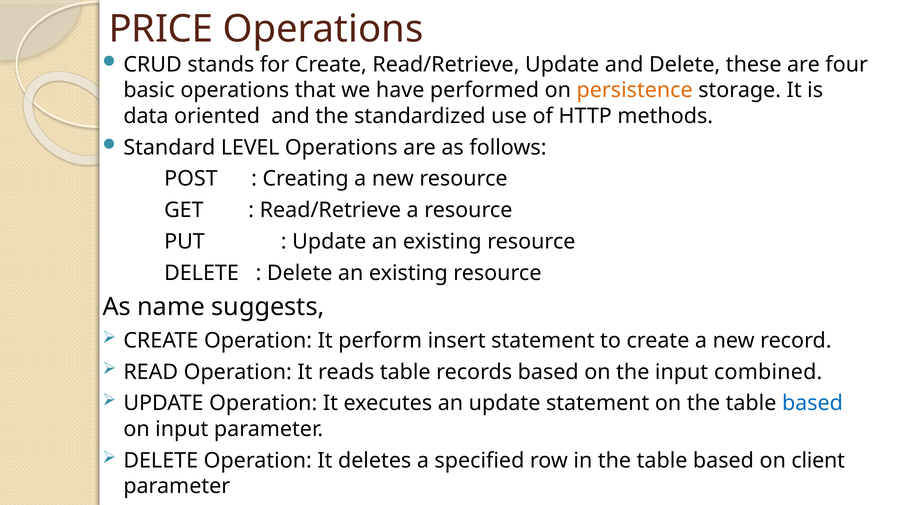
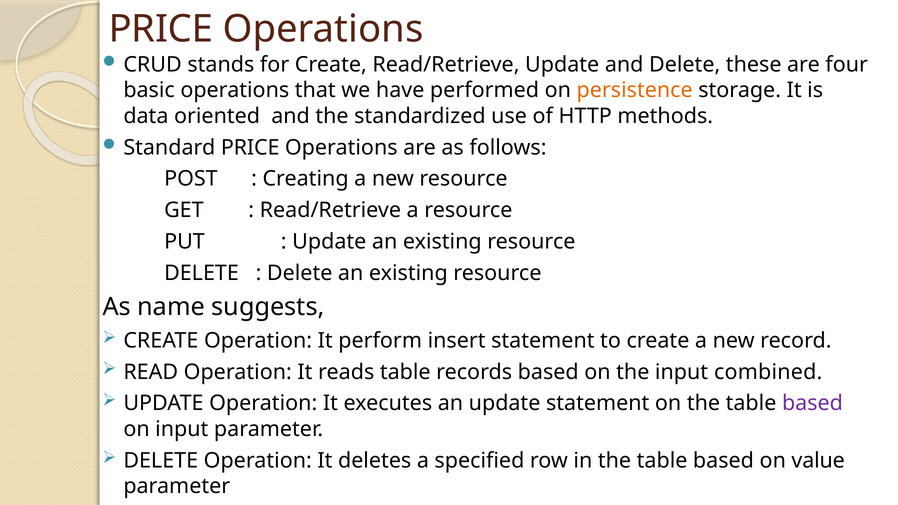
Standard LEVEL: LEVEL -> PRICE
based at (812, 403) colour: blue -> purple
client: client -> value
